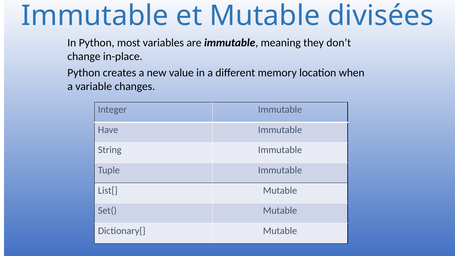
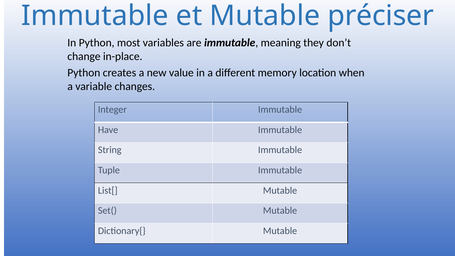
divisées: divisées -> préciser
